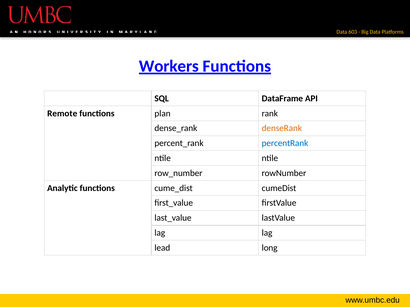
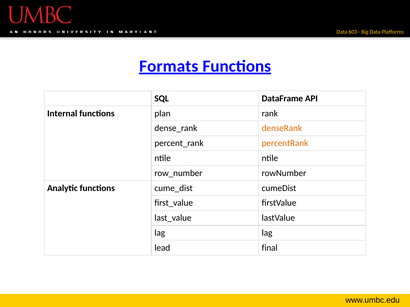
Workers: Workers -> Formats
Remote: Remote -> Internal
percentRank colour: blue -> orange
long: long -> final
